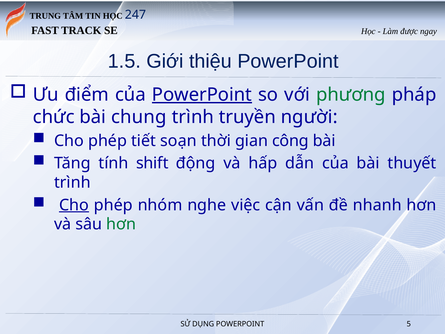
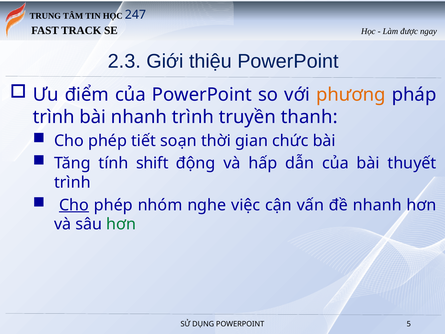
1.5: 1.5 -> 2.3
PowerPoint at (202, 95) underline: present -> none
phương colour: green -> orange
chức at (54, 117): chức -> trình
bài chung: chung -> nhanh
người: người -> thanh
công: công -> chức
